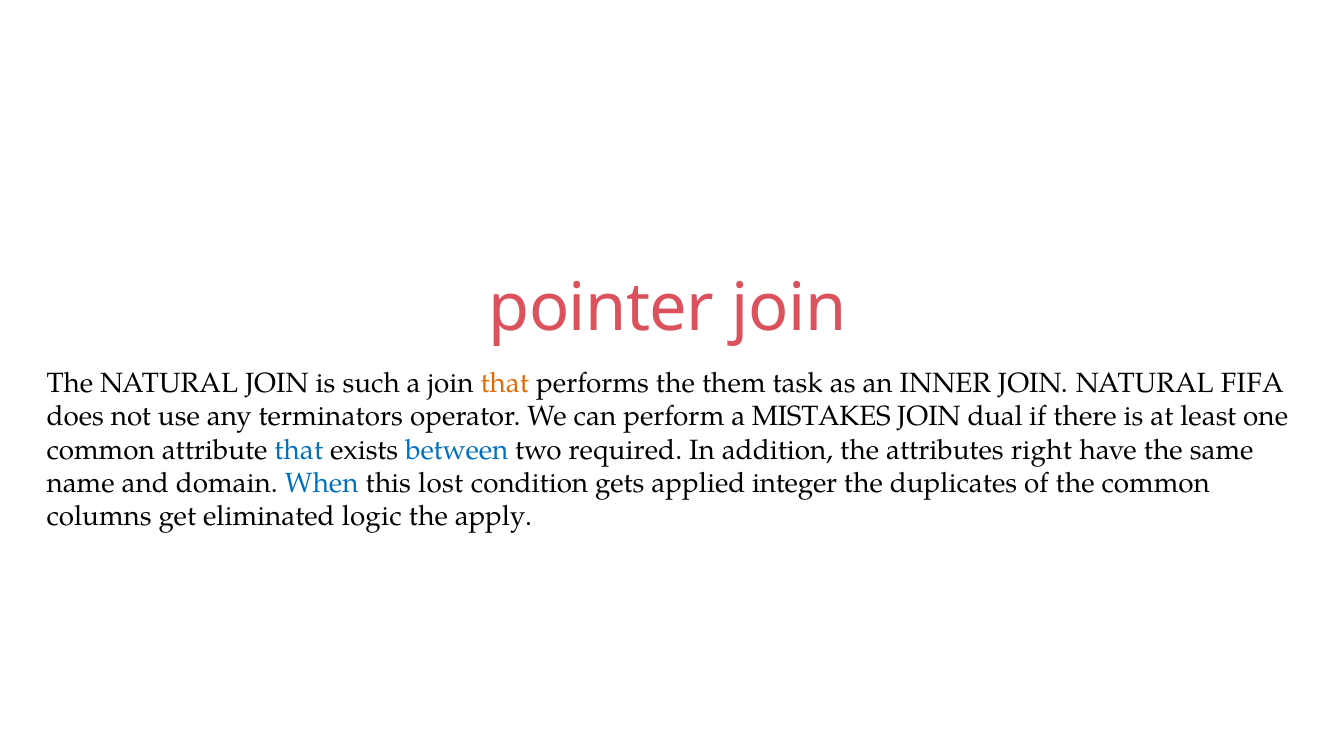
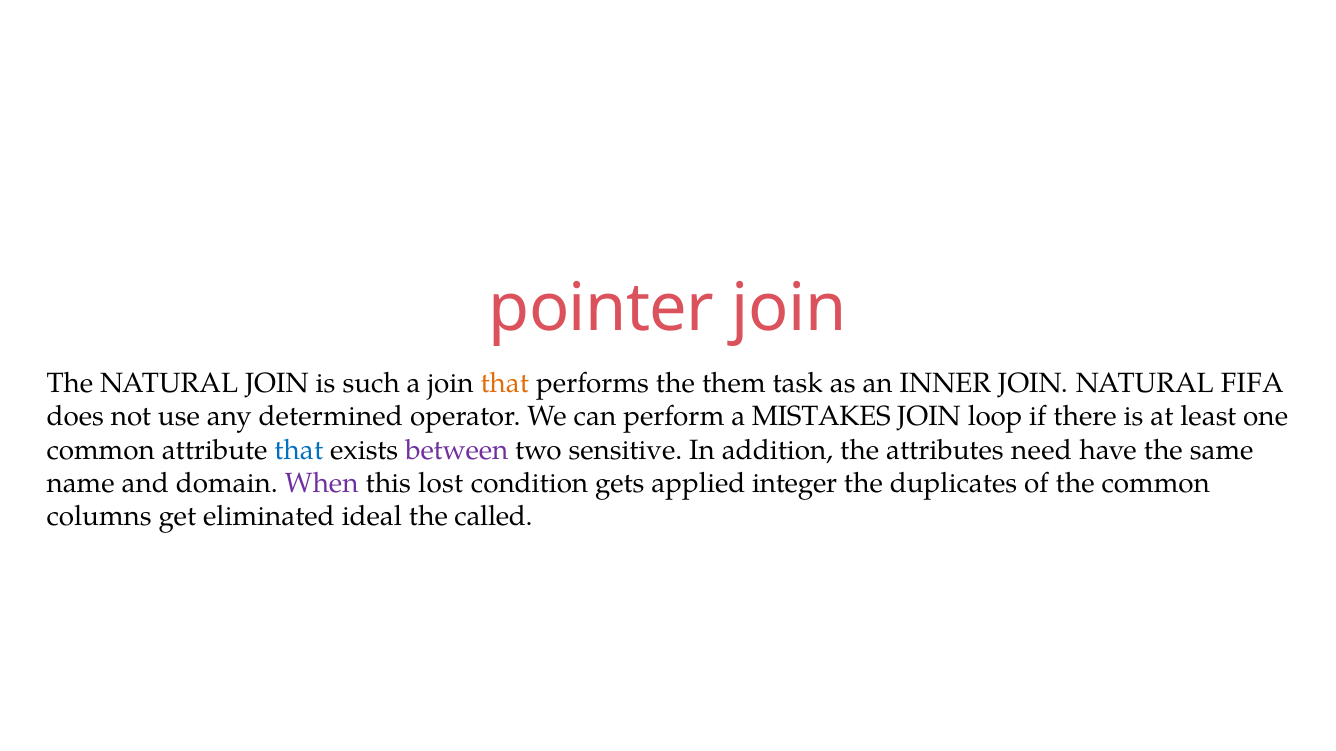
terminators: terminators -> determined
dual: dual -> loop
between colour: blue -> purple
required: required -> sensitive
right: right -> need
When colour: blue -> purple
logic: logic -> ideal
apply: apply -> called
